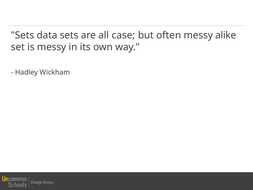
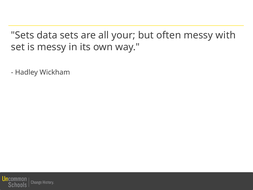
case: case -> your
alike: alike -> with
